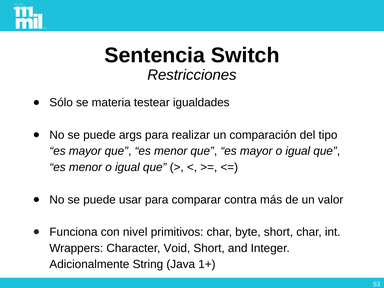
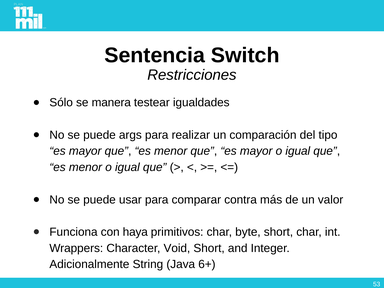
materia: materia -> manera
nivel: nivel -> haya
1+: 1+ -> 6+
